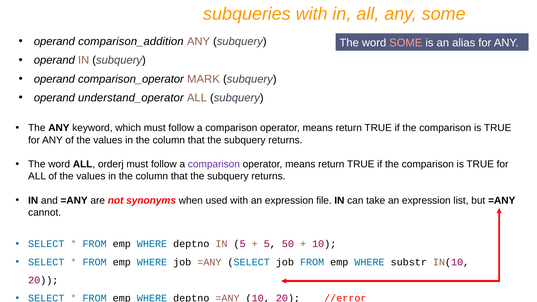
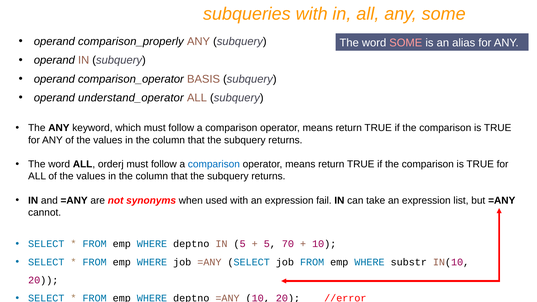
comparison_addition: comparison_addition -> comparison_properly
MARK: MARK -> BASIS
comparison at (214, 164) colour: purple -> blue
file: file -> fail
50: 50 -> 70
